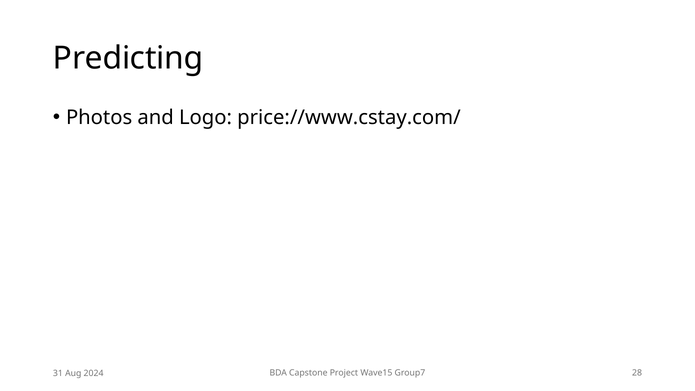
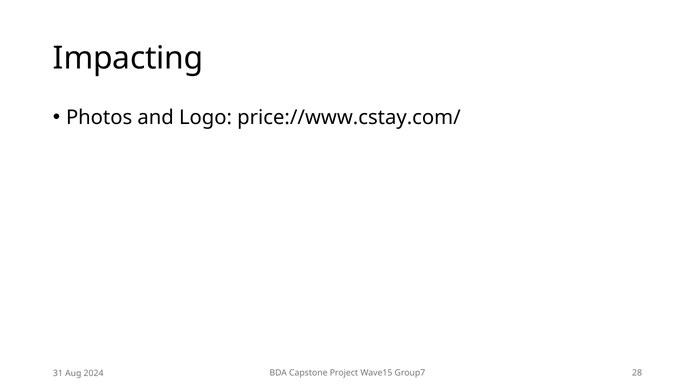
Predicting: Predicting -> Impacting
